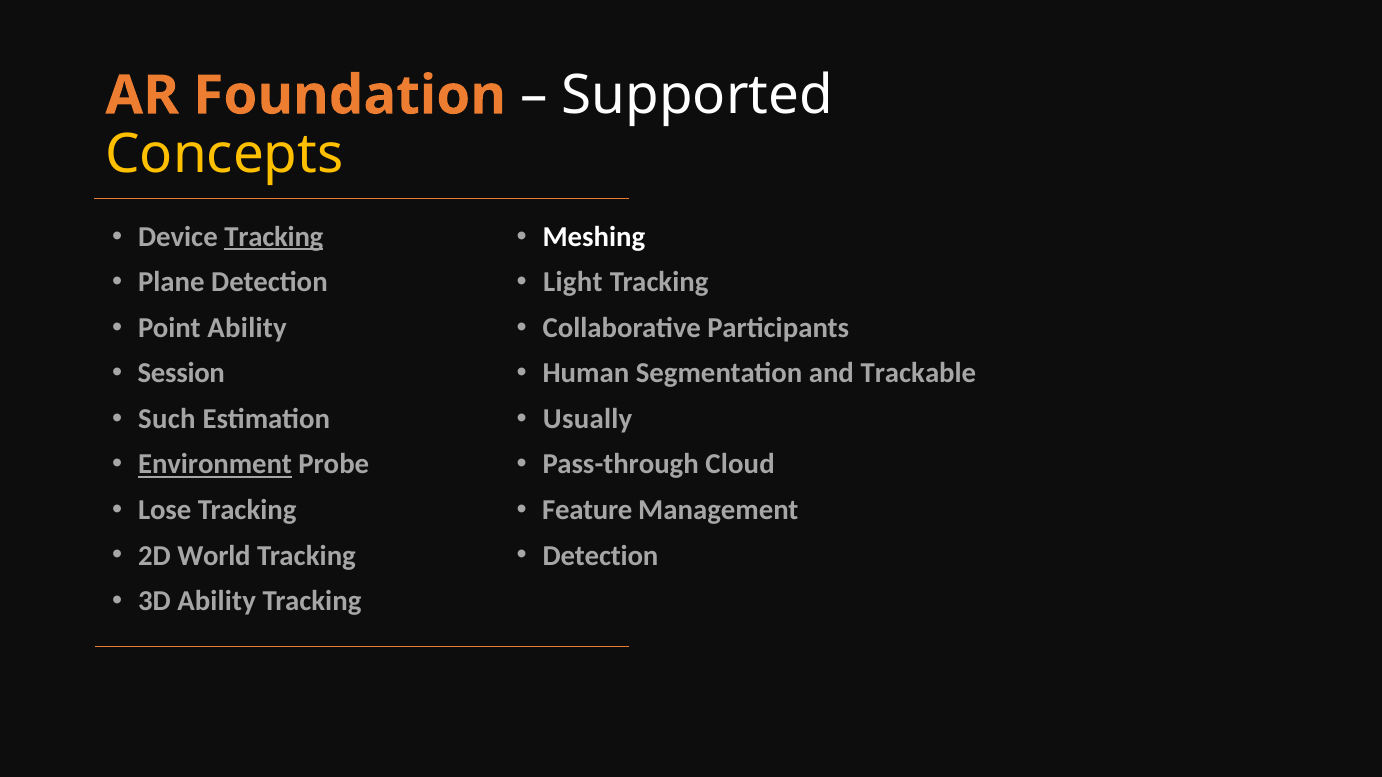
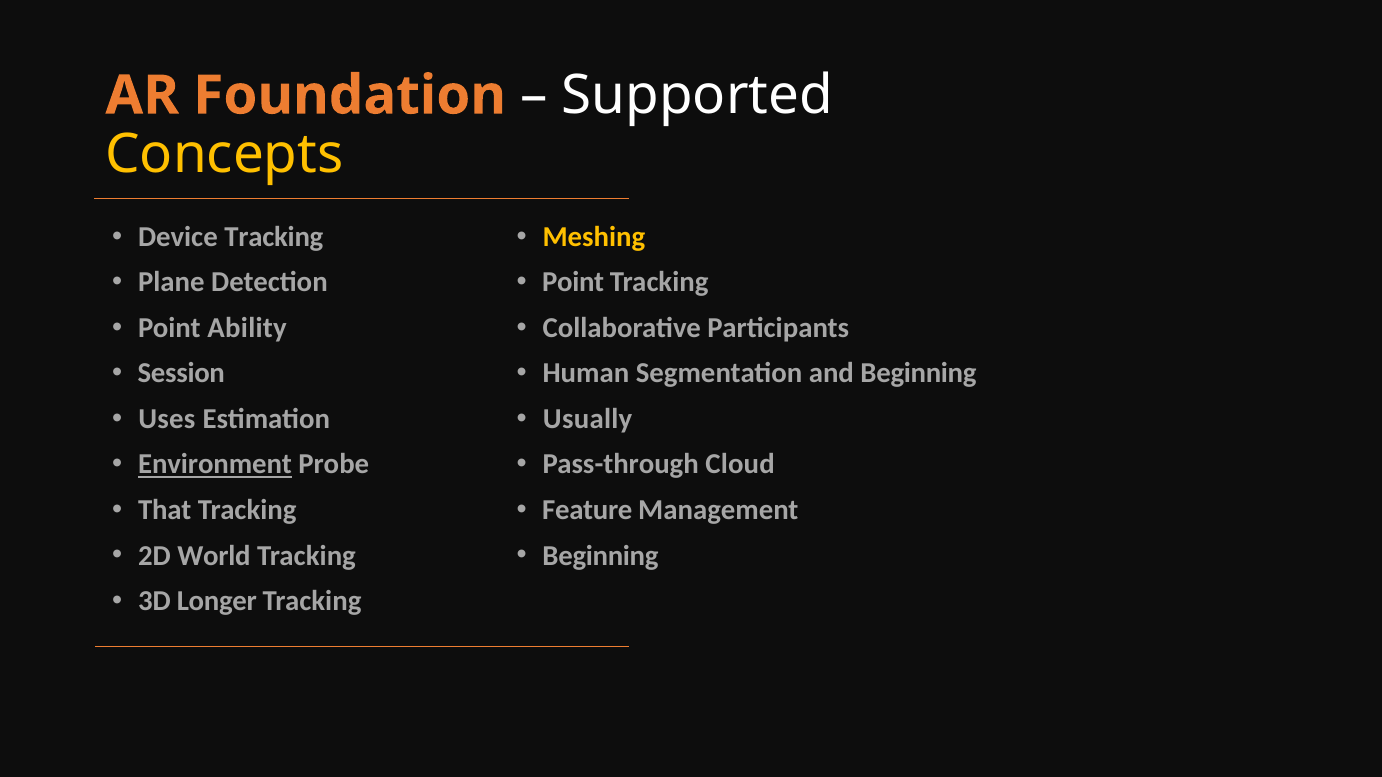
Tracking at (274, 237) underline: present -> none
Meshing colour: white -> yellow
Light at (573, 283): Light -> Point
and Trackable: Trackable -> Beginning
Such: Such -> Uses
Lose: Lose -> That
Detection at (600, 556): Detection -> Beginning
3D Ability: Ability -> Longer
